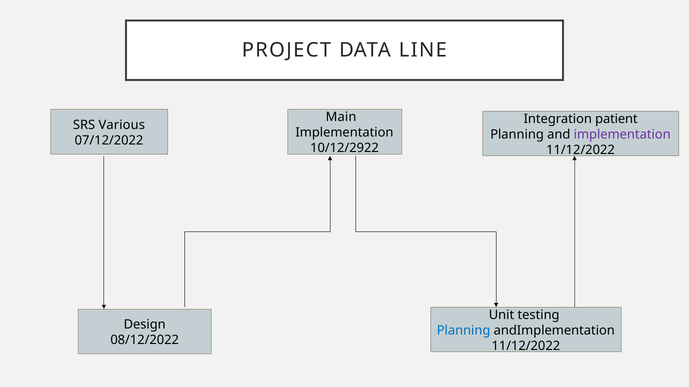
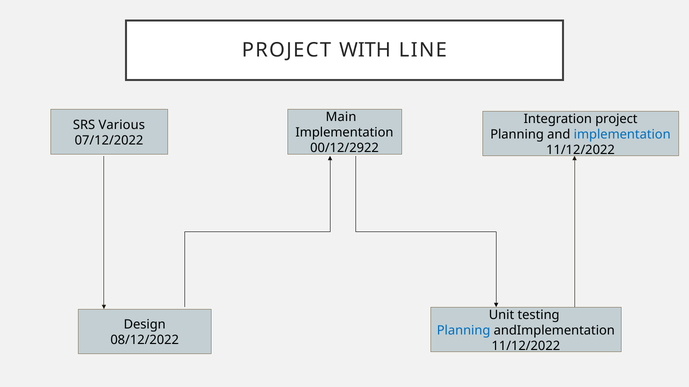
DATA: DATA -> WITH
Integration patient: patient -> project
implementation at (622, 135) colour: purple -> blue
10/12/2922: 10/12/2922 -> 00/12/2922
